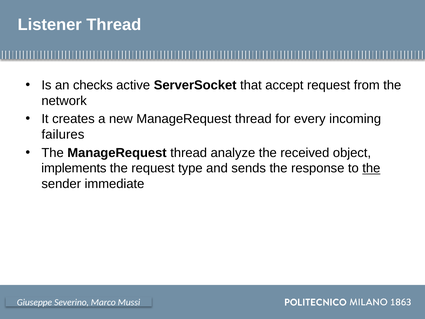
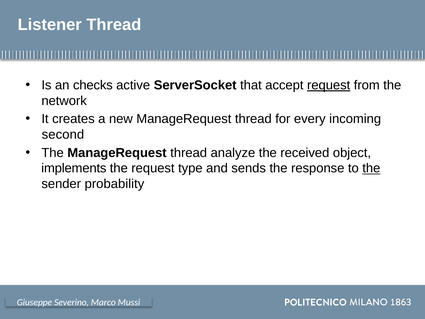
request at (329, 85) underline: none -> present
failures: failures -> second
immediate: immediate -> probability
